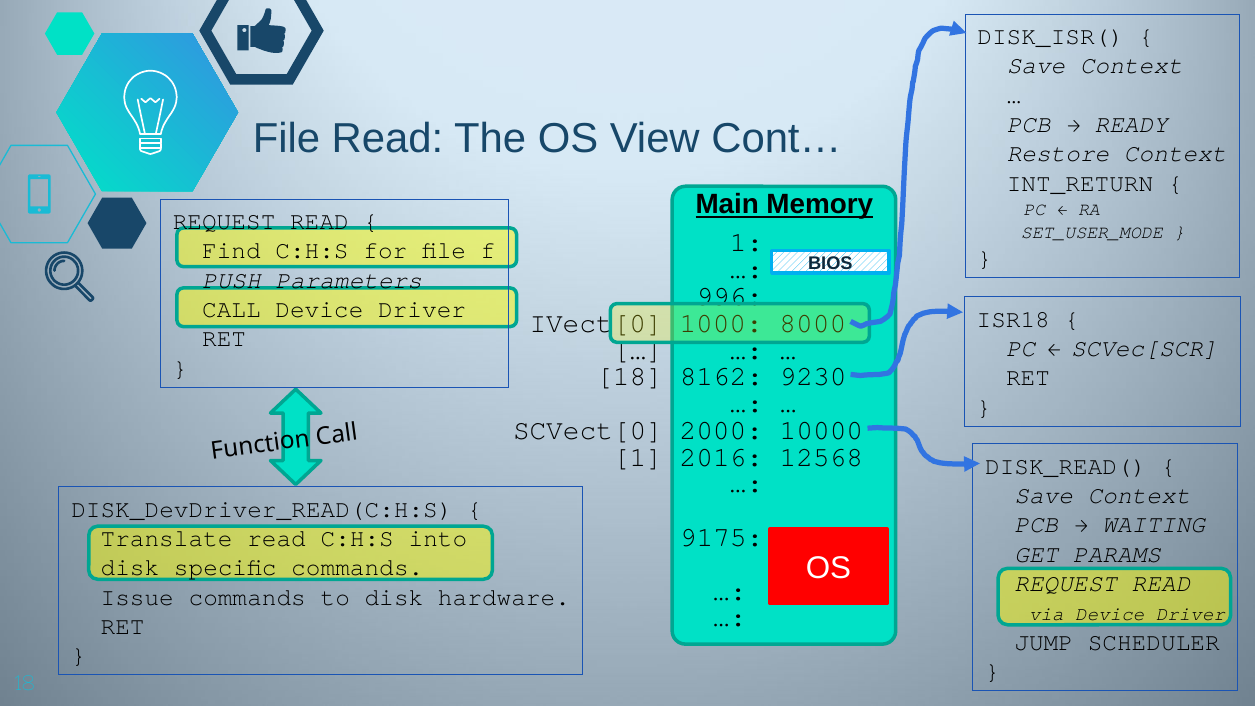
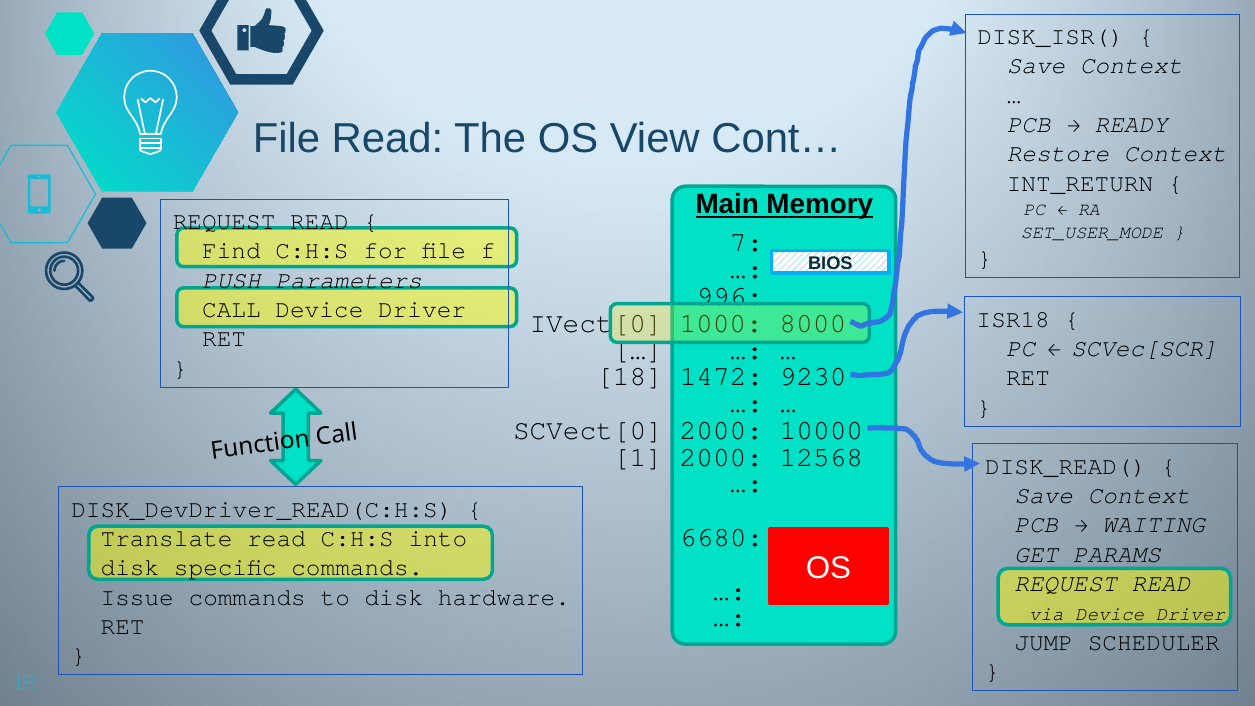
1 at (747, 243): 1 -> 7
8162: 8162 -> 1472
1 2016: 2016 -> 2000
9175: 9175 -> 6680
